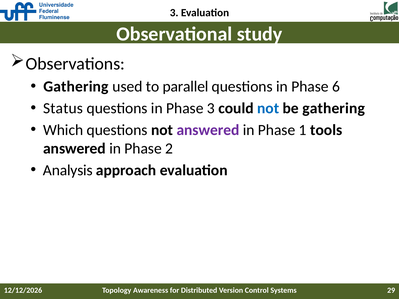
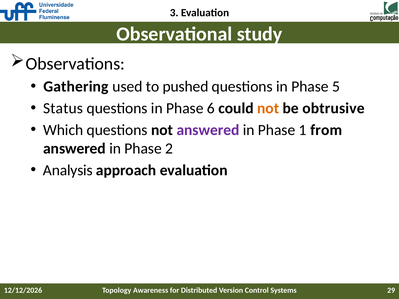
parallel: parallel -> pushed
6: 6 -> 5
Phase 3: 3 -> 6
not at (268, 108) colour: blue -> orange
be gathering: gathering -> obtrusive
tools: tools -> from
